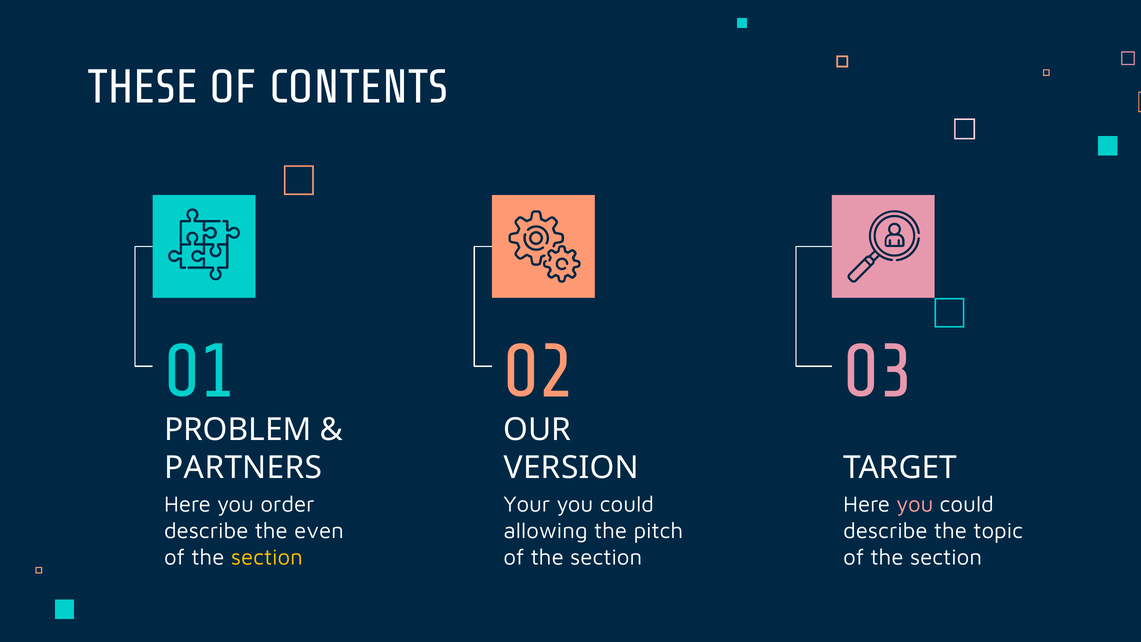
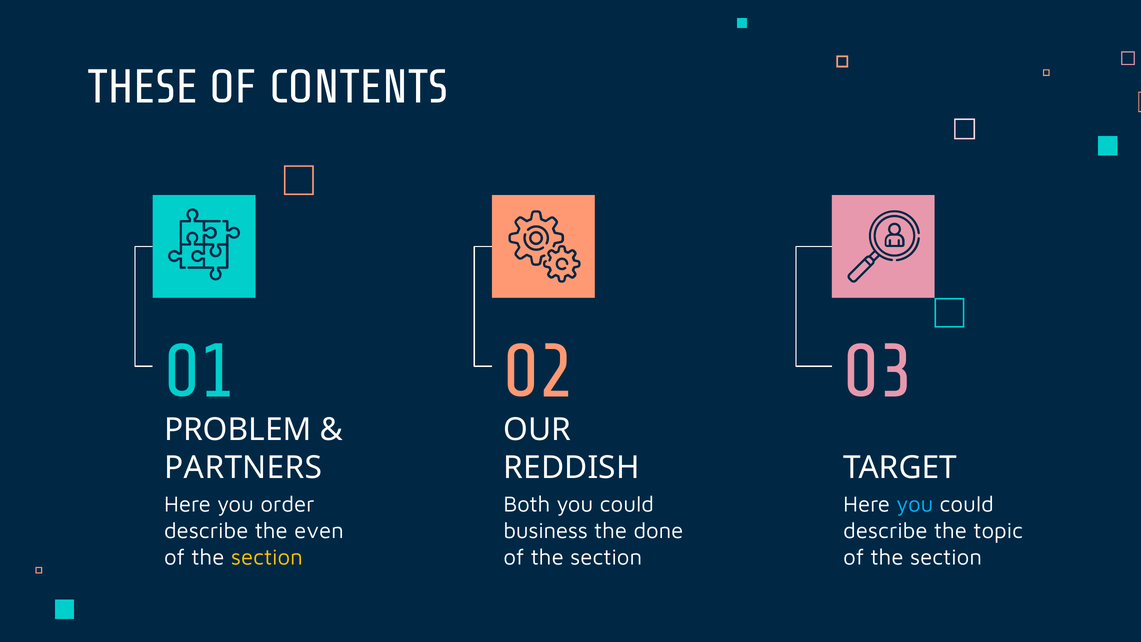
VERSION: VERSION -> REDDISH
Your: Your -> Both
you at (915, 504) colour: pink -> light blue
allowing: allowing -> business
pitch: pitch -> done
